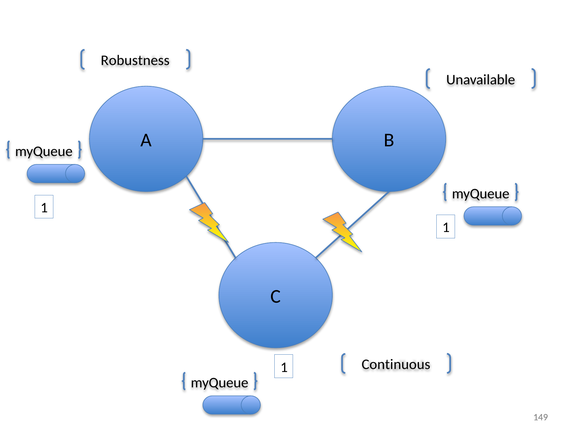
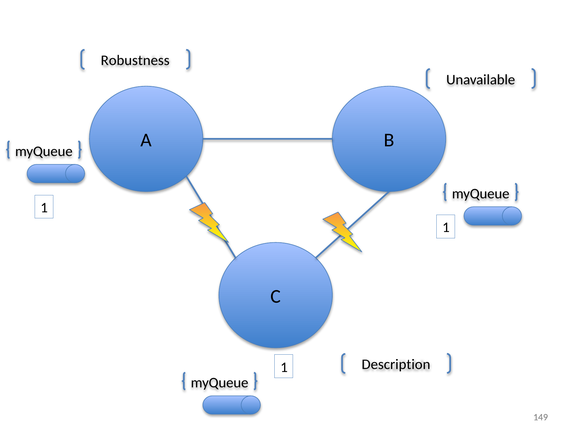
Continuous: Continuous -> Description
